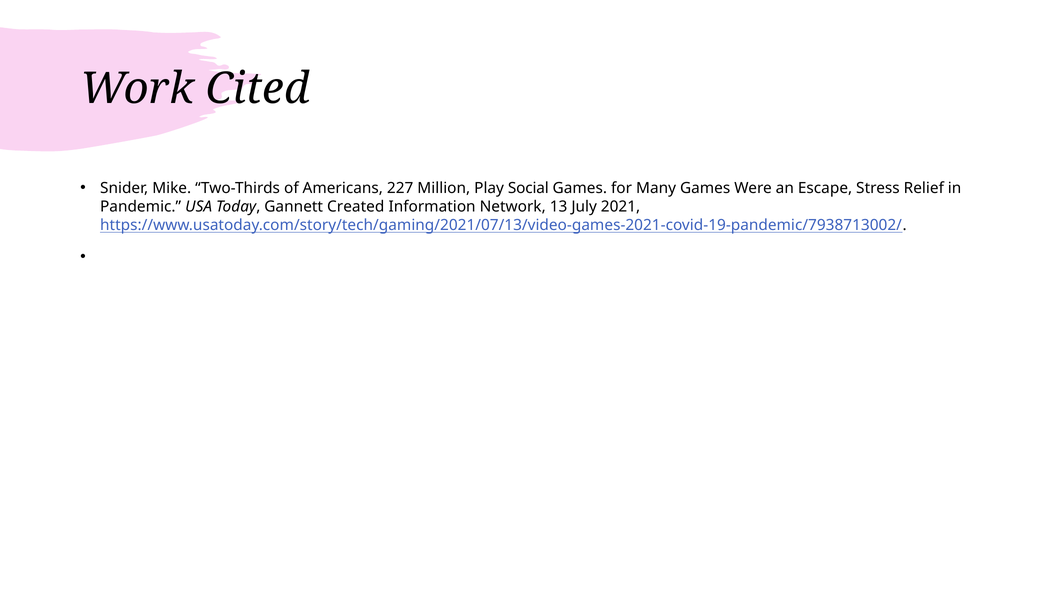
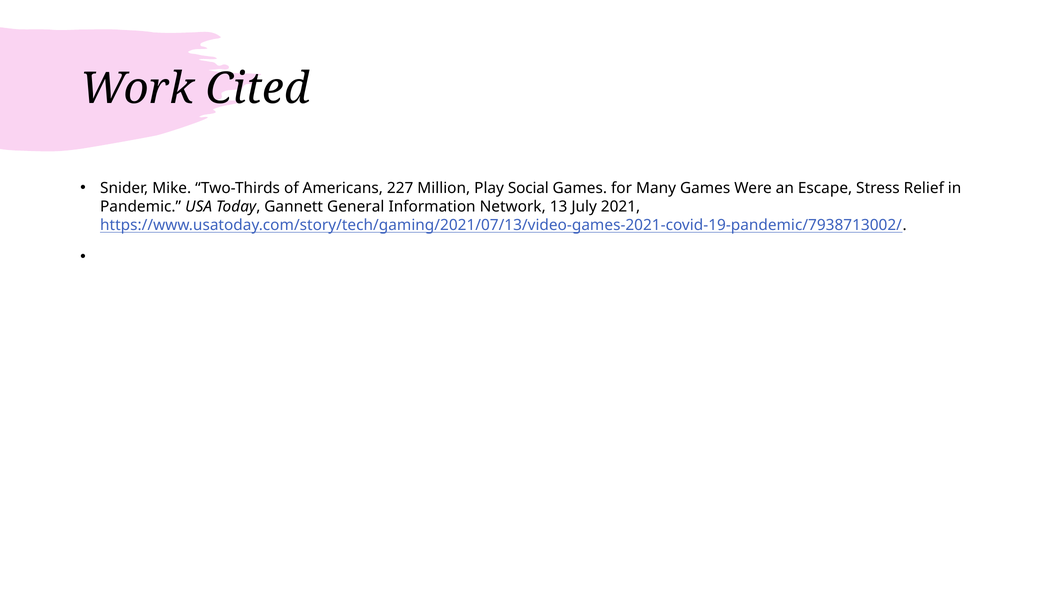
Created: Created -> General
